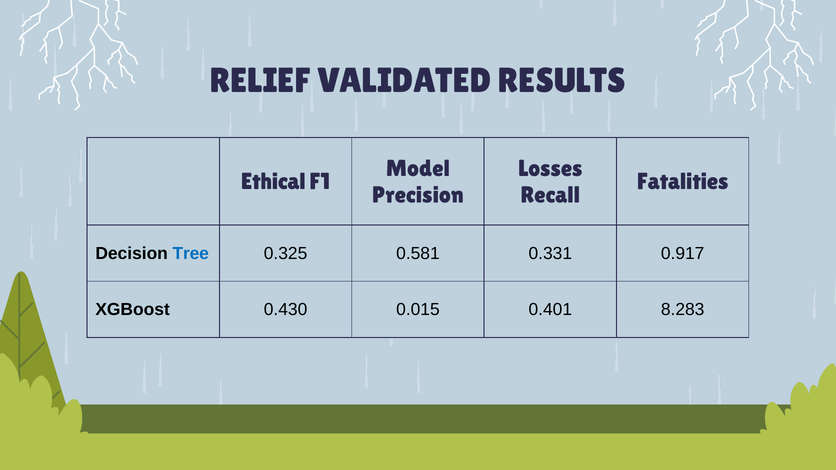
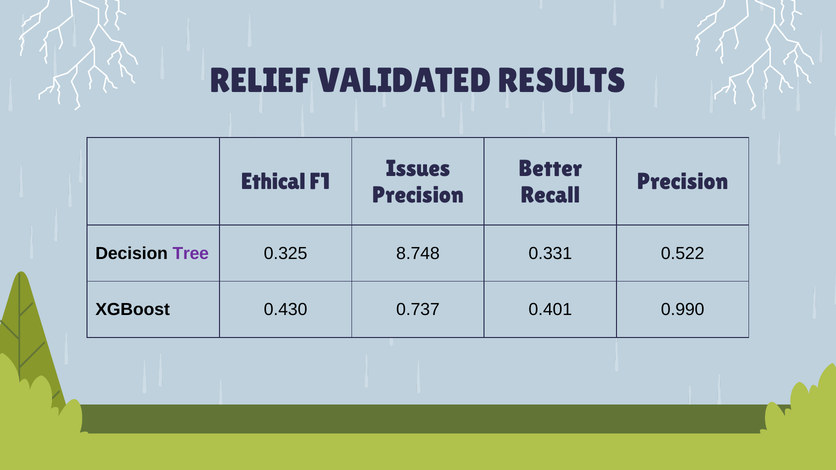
Model: Model -> Issues
Losses: Losses -> Better
Fatalities at (683, 182): Fatalities -> Precision
Tree colour: blue -> purple
0.581: 0.581 -> 8.748
0.917: 0.917 -> 0.522
0.015: 0.015 -> 0.737
8.283: 8.283 -> 0.990
